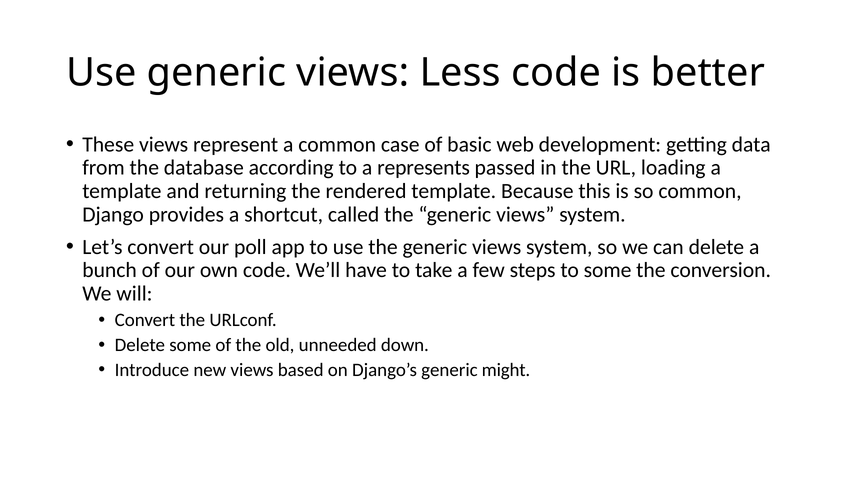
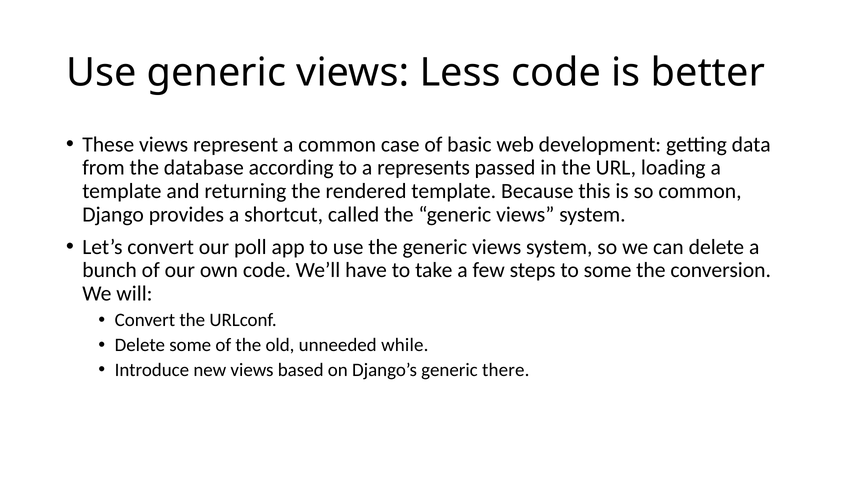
down: down -> while
might: might -> there
